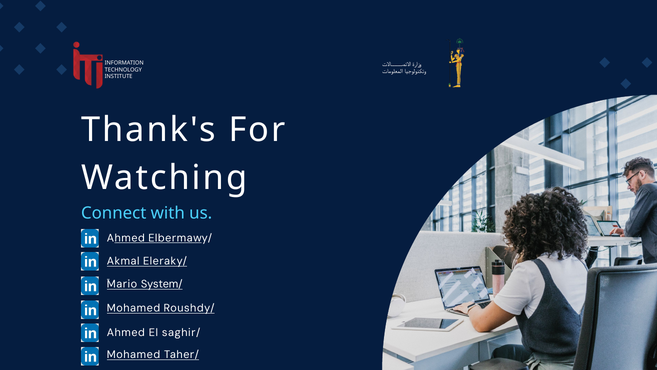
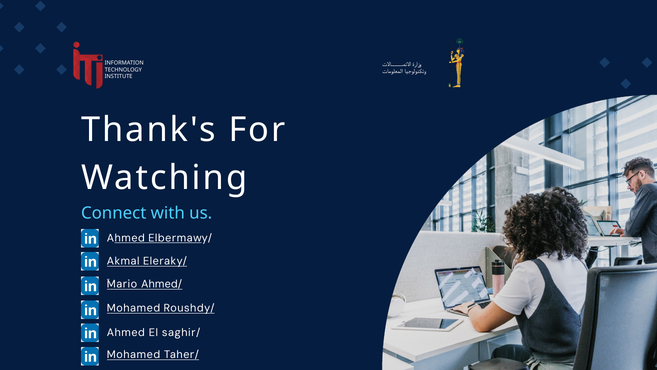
System/: System/ -> Ahmed/
